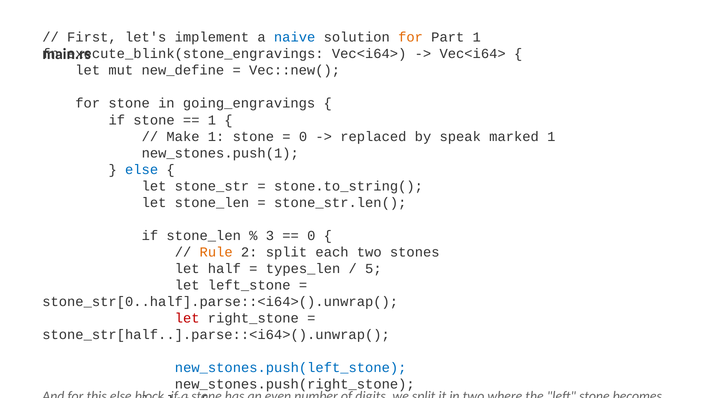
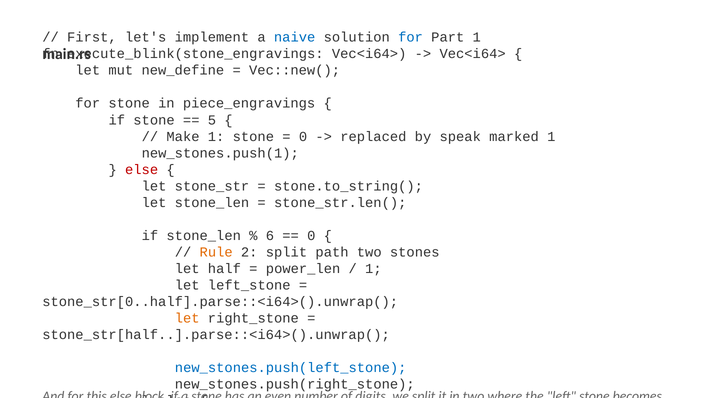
for at (411, 37) colour: orange -> blue
going_engravings: going_engravings -> piece_engravings
1 at (212, 120): 1 -> 5
else at (142, 170) colour: blue -> red
3 at (270, 236): 3 -> 6
each: each -> path
types_len: types_len -> power_len
5 at (373, 269): 5 -> 1
let at (187, 318) colour: red -> orange
